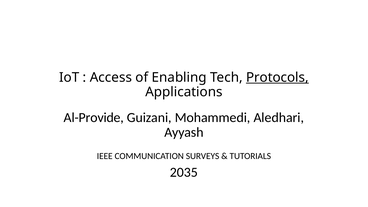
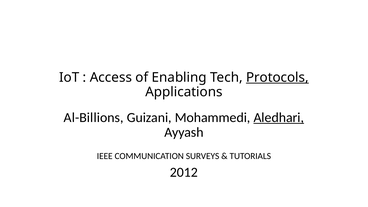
Al-Provide: Al-Provide -> Al-Billions
Aledhari underline: none -> present
2035: 2035 -> 2012
